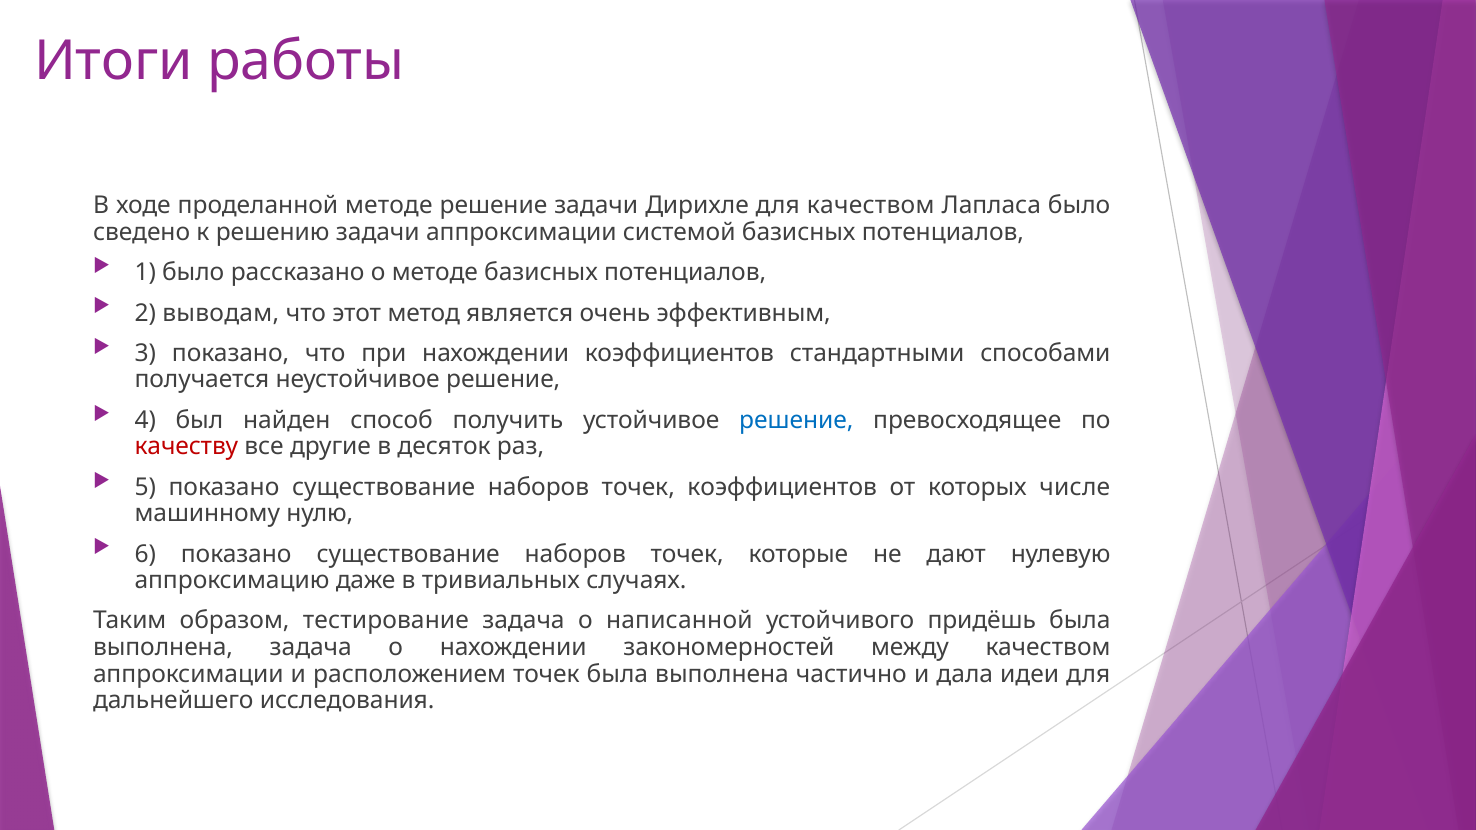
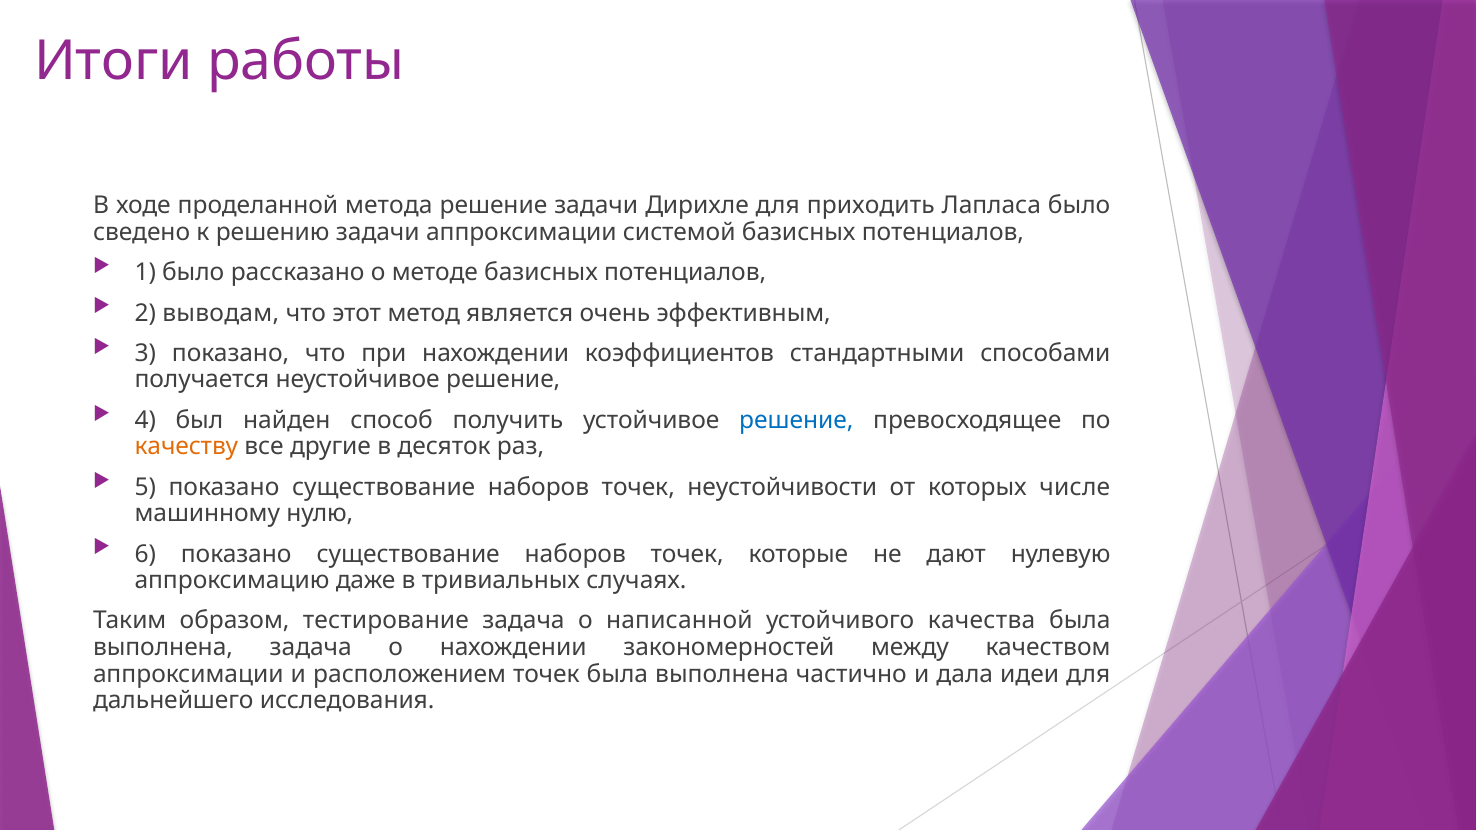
проделанной методе: методе -> метода
для качеством: качеством -> приходить
качеству colour: red -> orange
точек коэффициентов: коэффициентов -> неустойчивости
придёшь: придёшь -> качества
